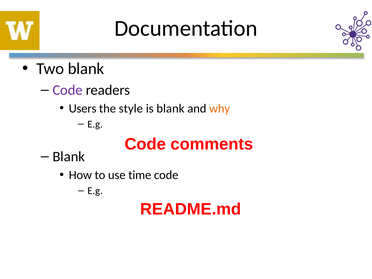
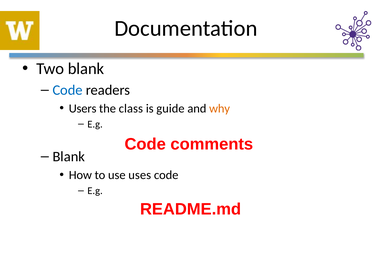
Code at (68, 90) colour: purple -> blue
style: style -> class
is blank: blank -> guide
time: time -> uses
